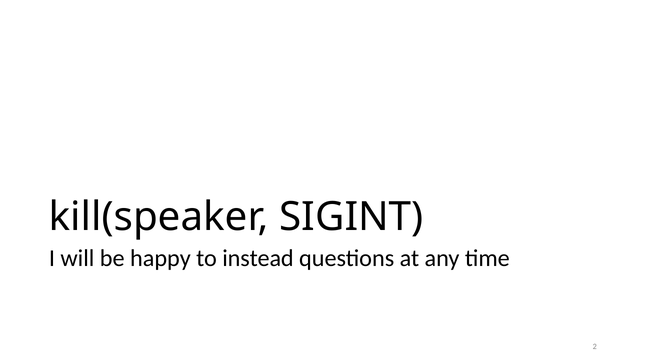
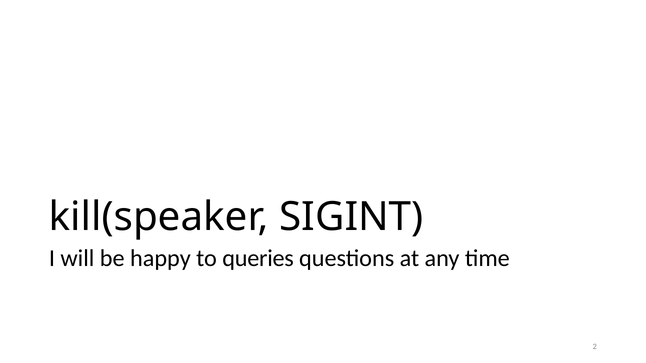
instead: instead -> queries
